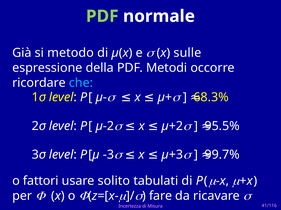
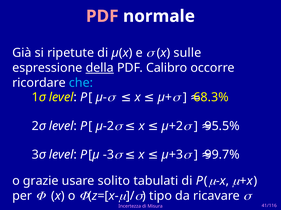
PDF at (102, 16) colour: light green -> pink
metodo: metodo -> ripetute
della underline: none -> present
Metodi: Metodi -> Calibro
fattori: fattori -> grazie
fare: fare -> tipo
